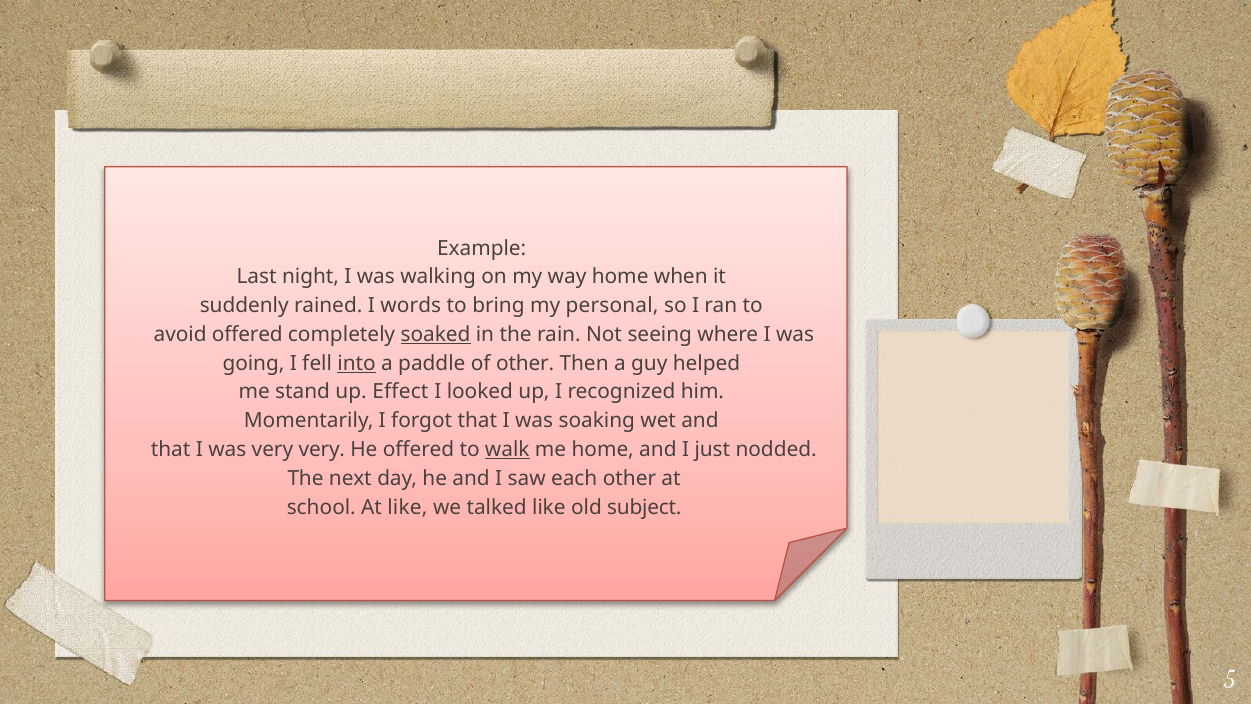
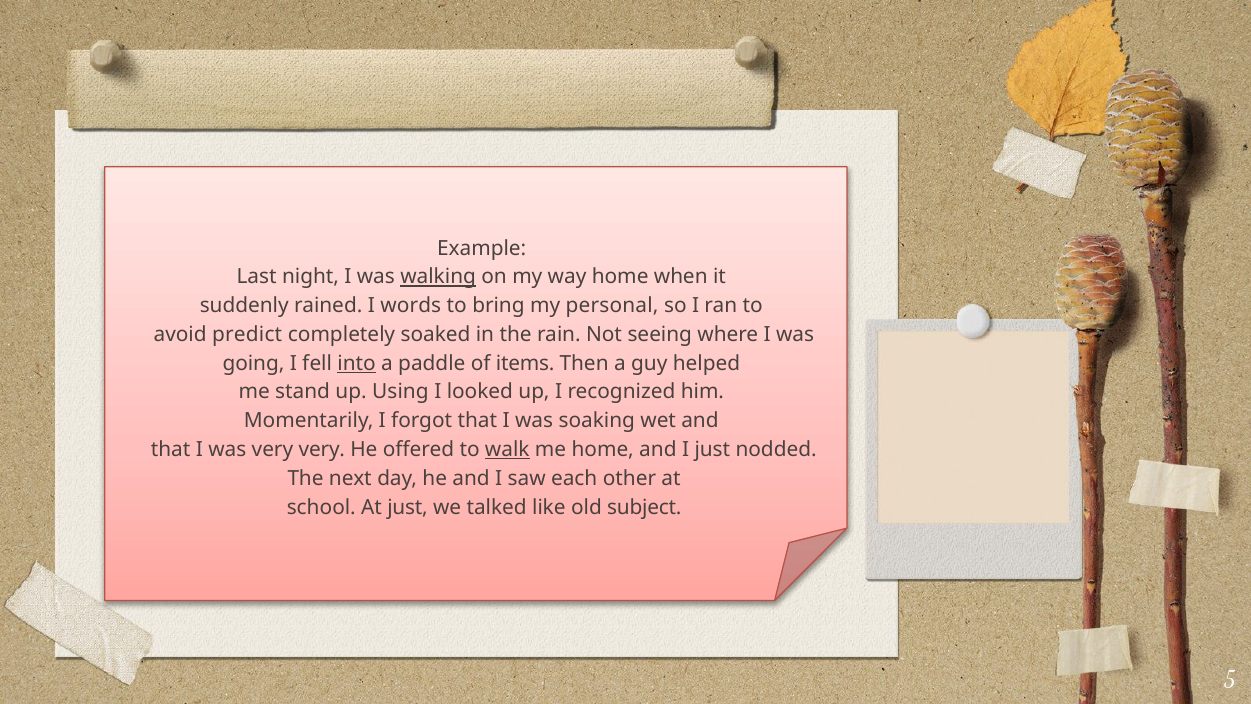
walking underline: none -> present
avoid offered: offered -> predict
soaked underline: present -> none
of other: other -> items
Effect: Effect -> Using
At like: like -> just
